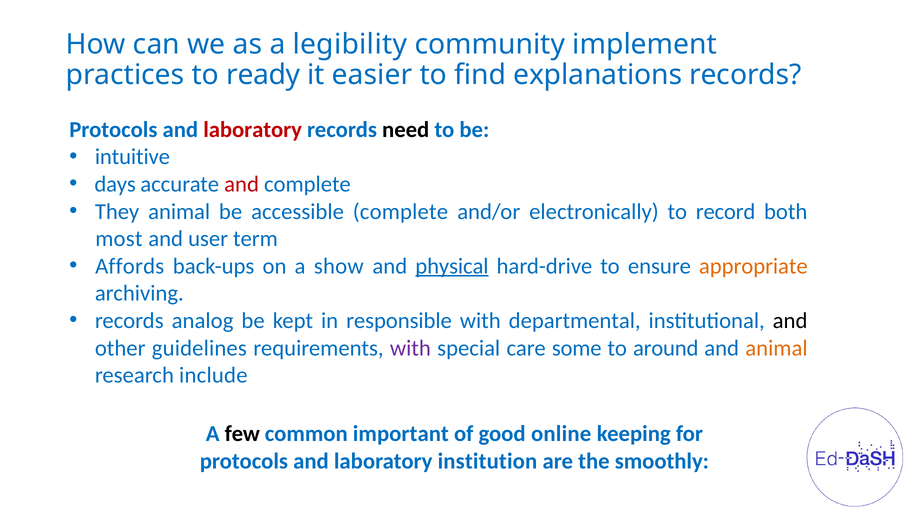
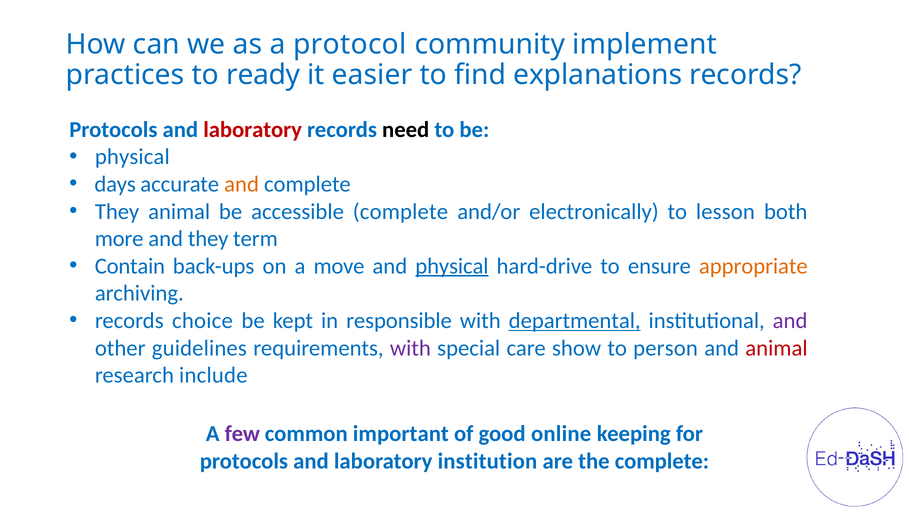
legibility: legibility -> protocol
intuitive at (132, 157): intuitive -> physical
and at (242, 184) colour: red -> orange
record: record -> lesson
most: most -> more
and user: user -> they
Affords: Affords -> Contain
show: show -> move
analog: analog -> choice
departmental underline: none -> present
and at (790, 320) colour: black -> purple
some: some -> show
around: around -> person
animal at (776, 348) colour: orange -> red
few colour: black -> purple
the smoothly: smoothly -> complete
